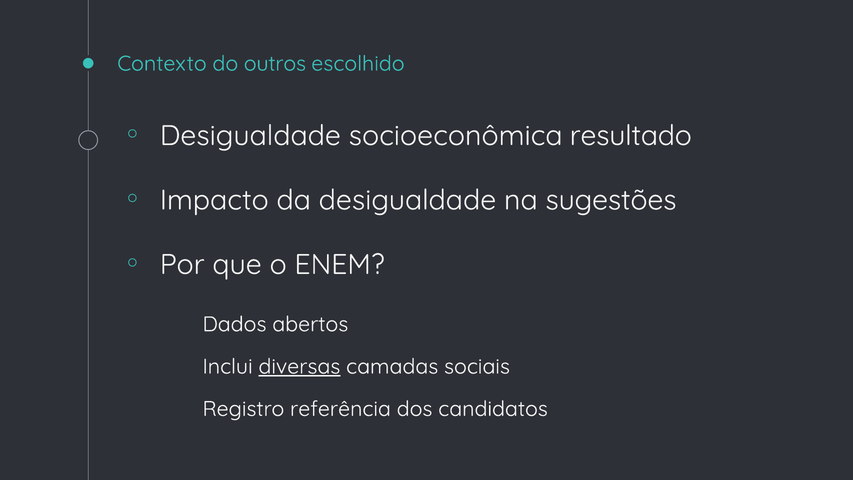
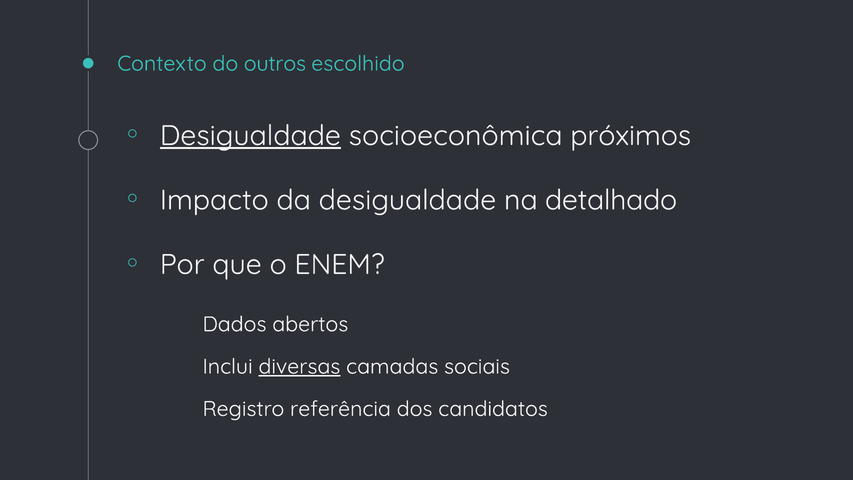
Desigualdade at (250, 136) underline: none -> present
resultado: resultado -> próximos
sugestões: sugestões -> detalhado
